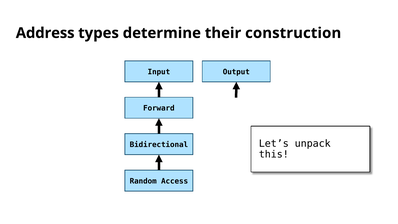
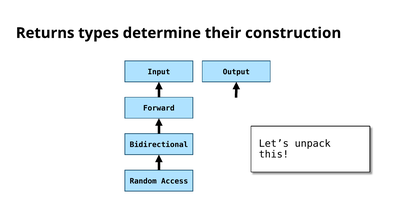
Address: Address -> Returns
